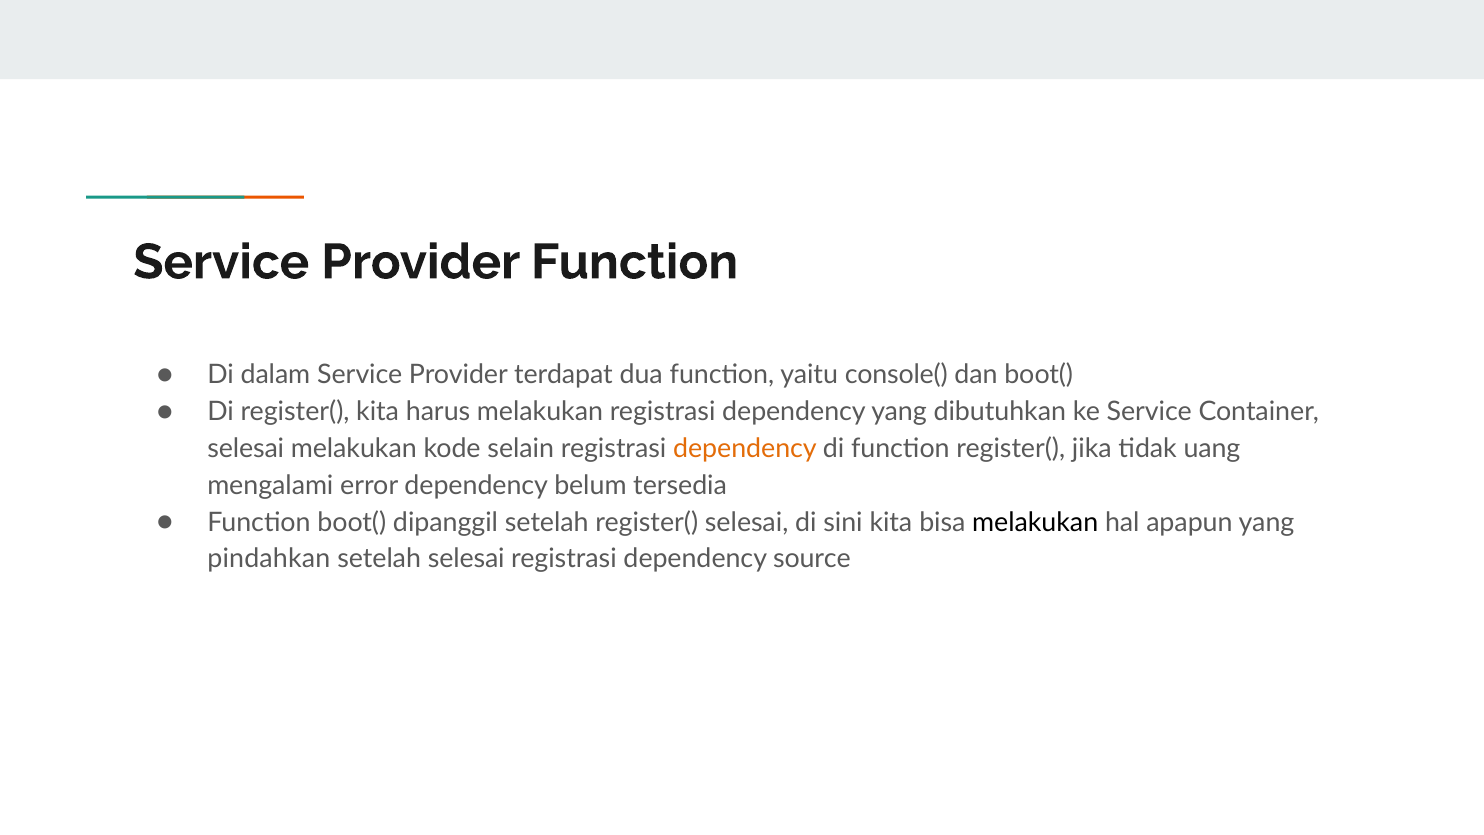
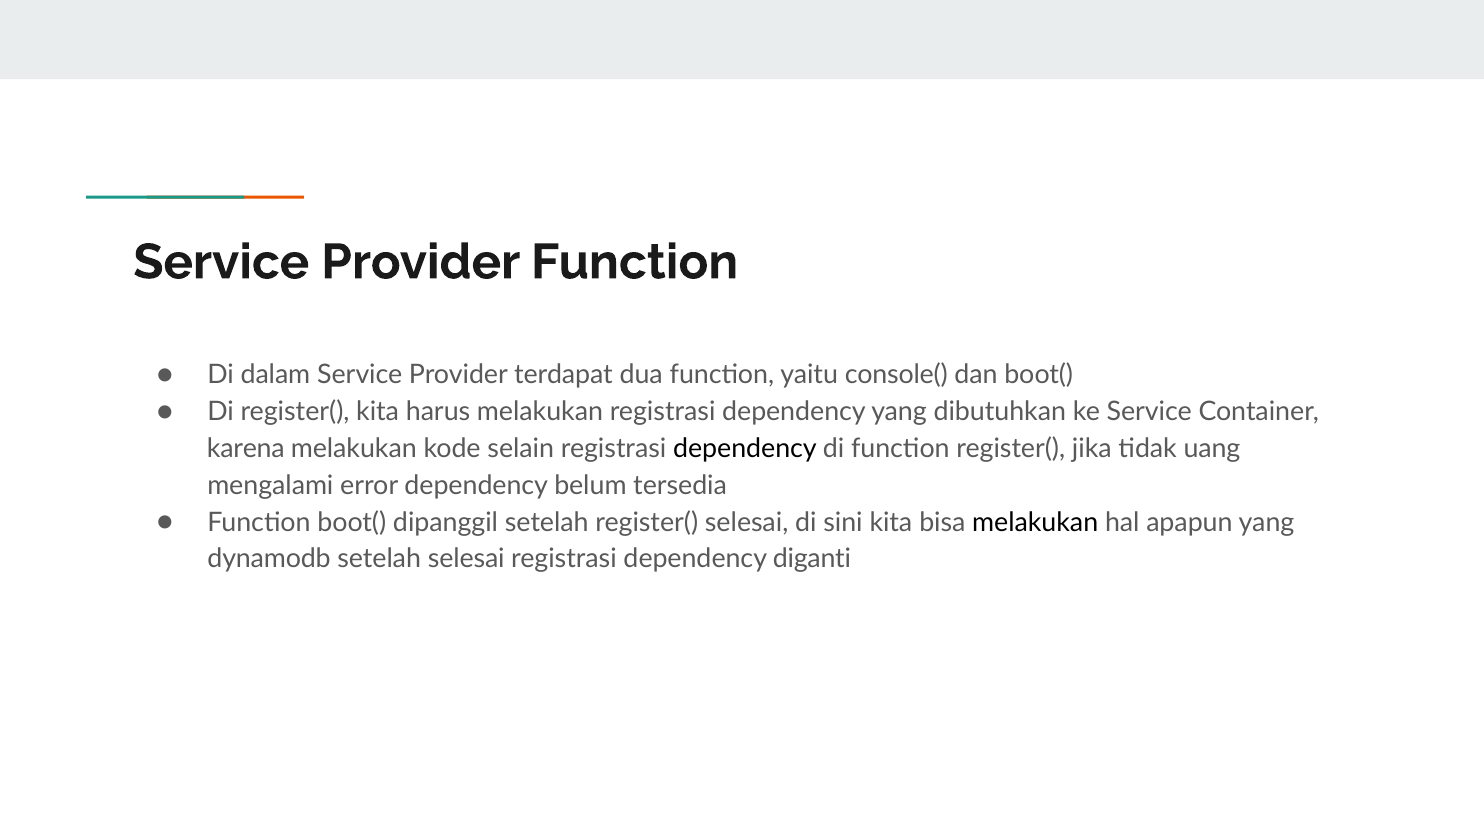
selesai at (246, 449): selesai -> karena
dependency at (745, 449) colour: orange -> black
pindahkan: pindahkan -> dynamodb
source: source -> diganti
